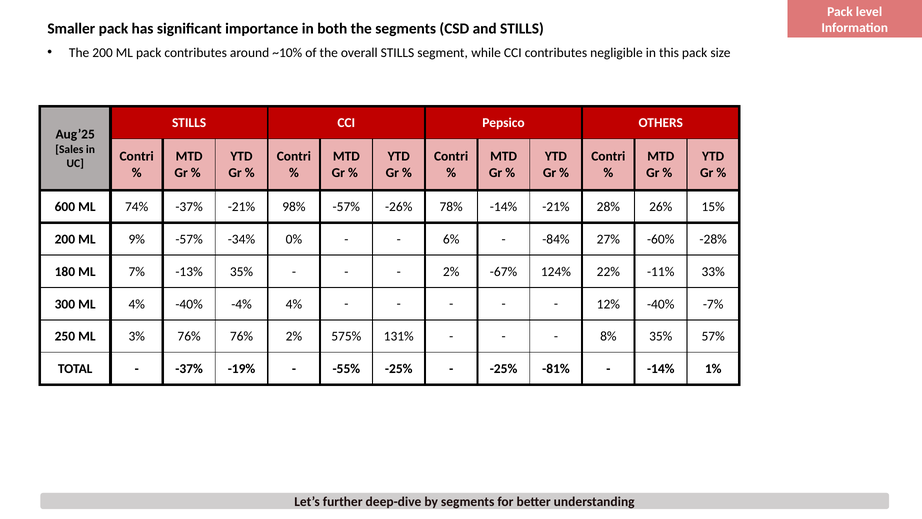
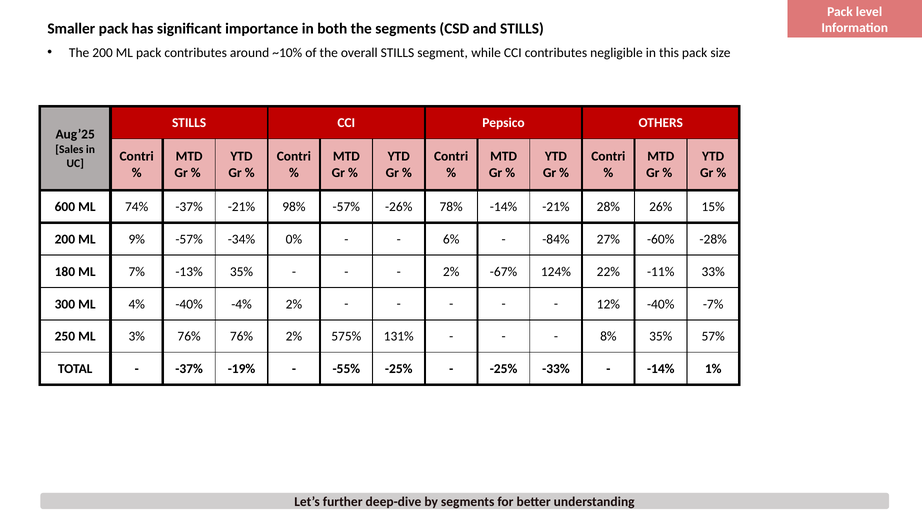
-4% 4%: 4% -> 2%
-81%: -81% -> -33%
